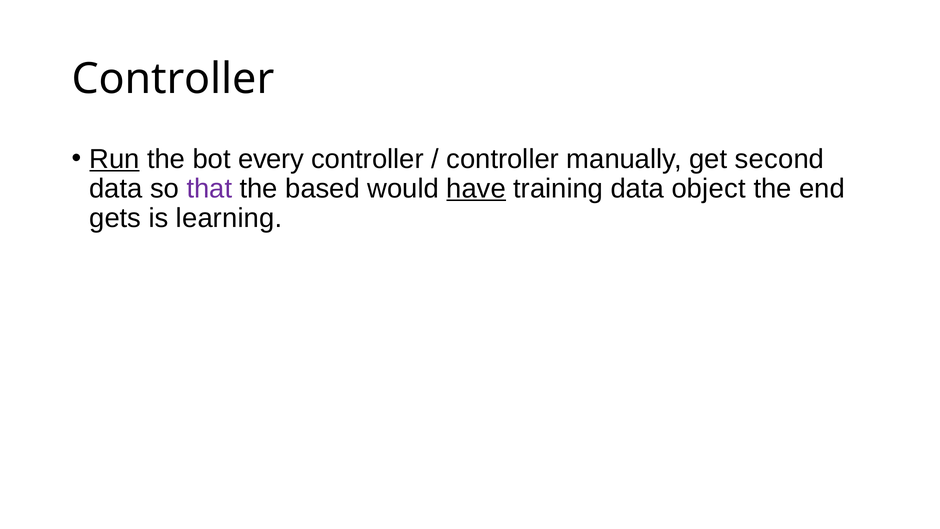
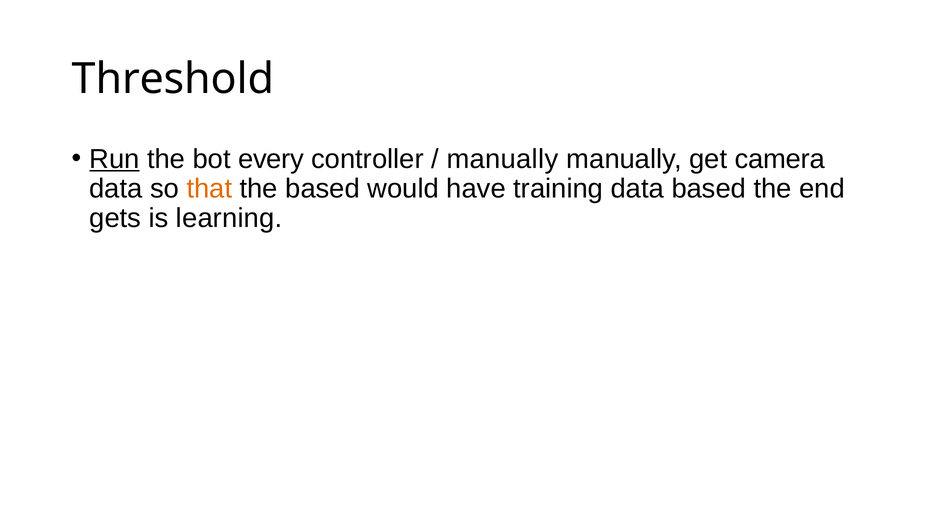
Controller at (173, 79): Controller -> Threshold
controller at (503, 159): controller -> manually
second: second -> camera
that colour: purple -> orange
have underline: present -> none
data object: object -> based
